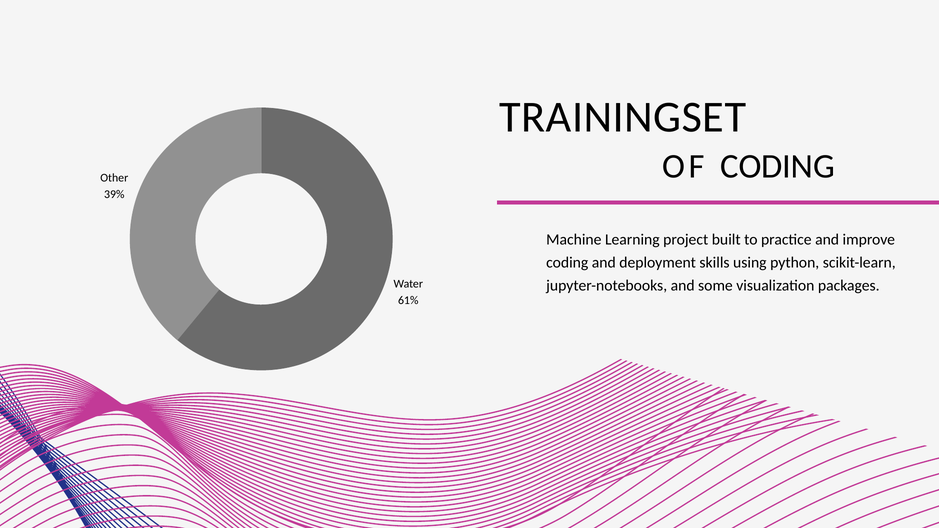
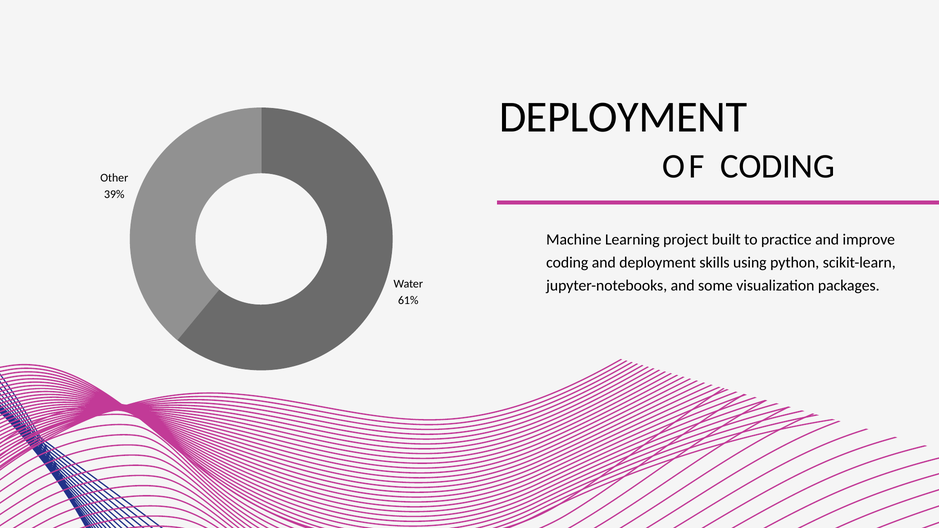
TRAININGSET at (623, 117): TRAININGSET -> DEPLOYMENT
